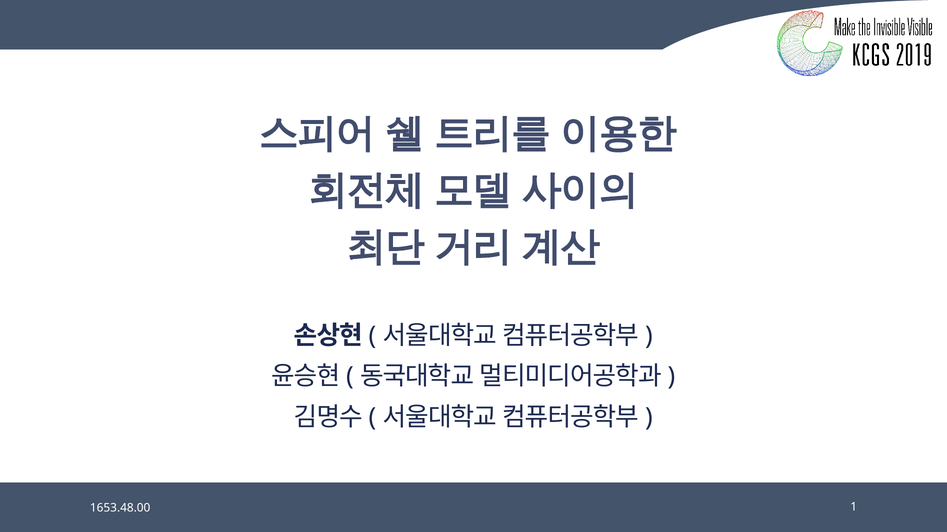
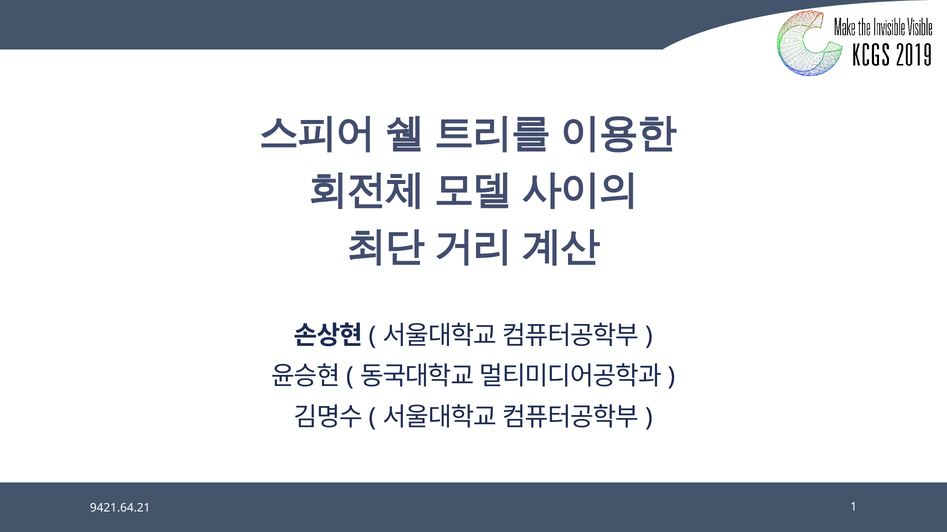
1653.48.00: 1653.48.00 -> 9421.64.21
